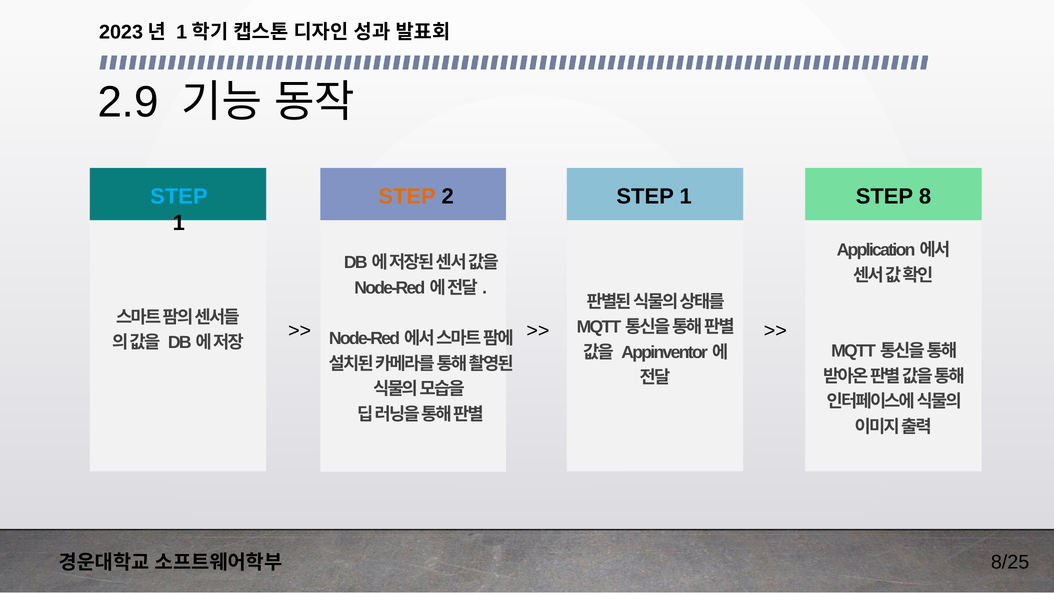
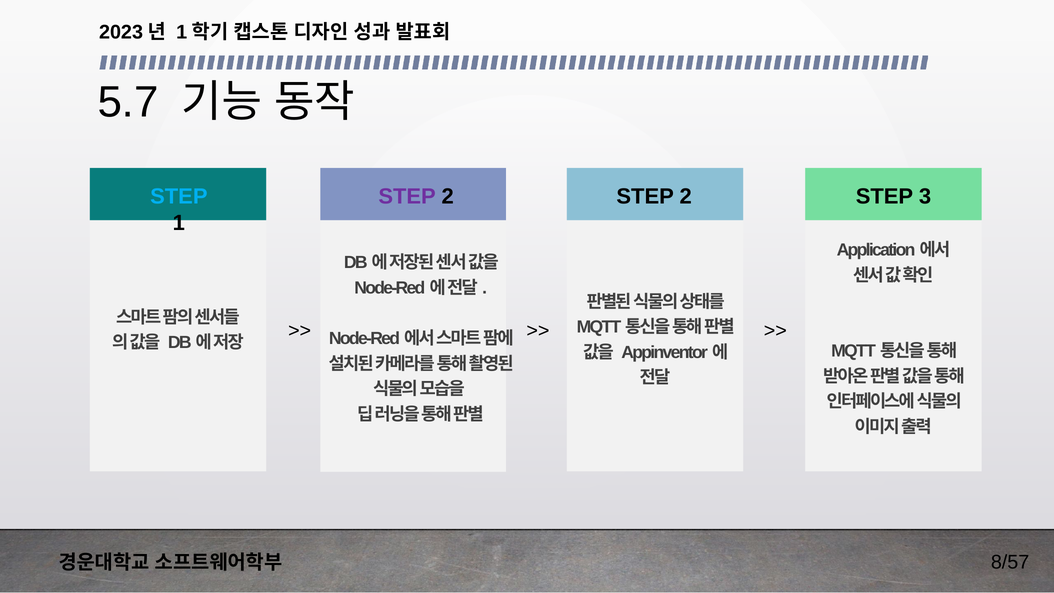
2.9: 2.9 -> 5.7
STEP at (407, 196) colour: orange -> purple
2 STEP 1: 1 -> 2
8: 8 -> 3
8/25: 8/25 -> 8/57
